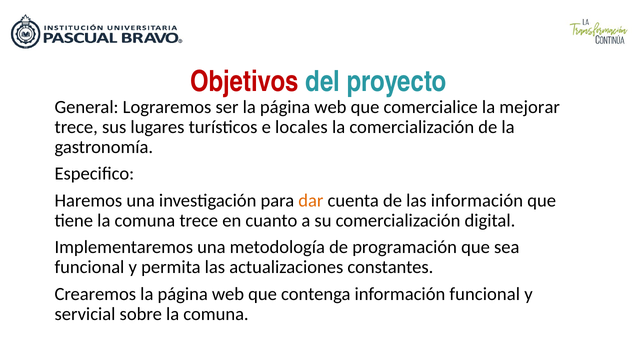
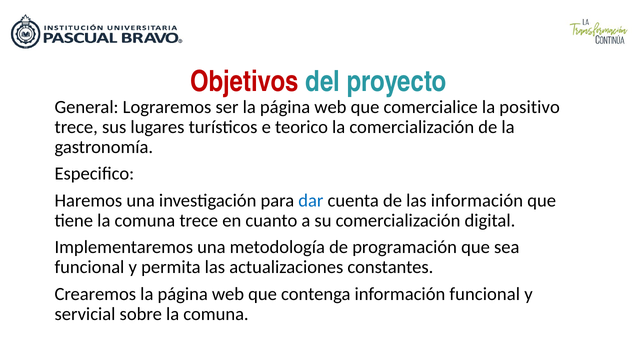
mejorar: mejorar -> positivo
locales: locales -> teorico
dar colour: orange -> blue
